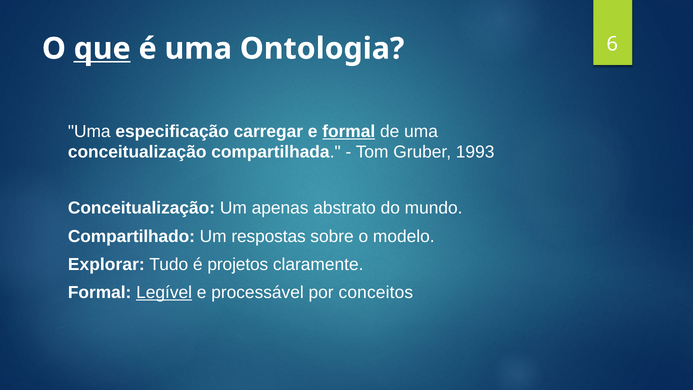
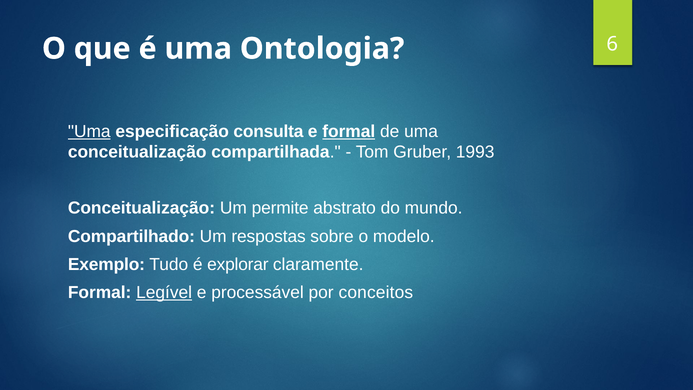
que underline: present -> none
Uma at (89, 131) underline: none -> present
carregar: carregar -> consulta
apenas: apenas -> permite
Explorar: Explorar -> Exemplo
projetos: projetos -> explorar
